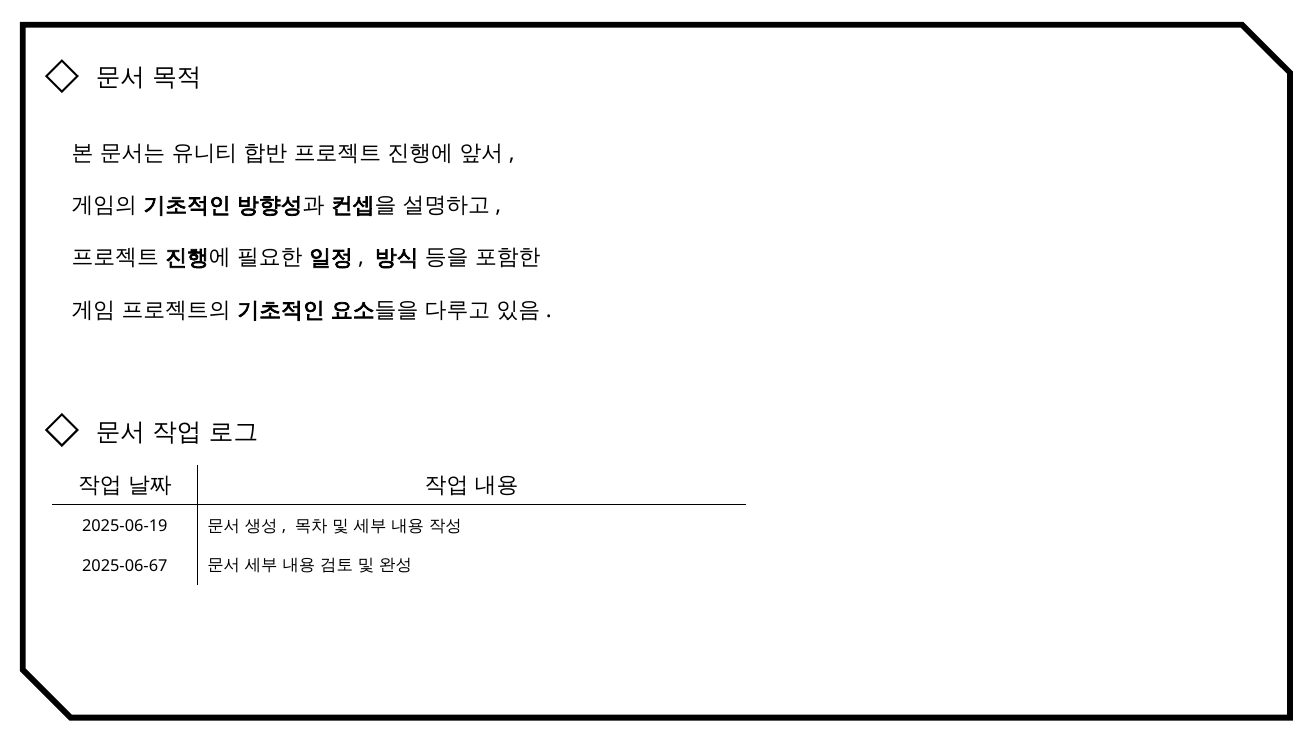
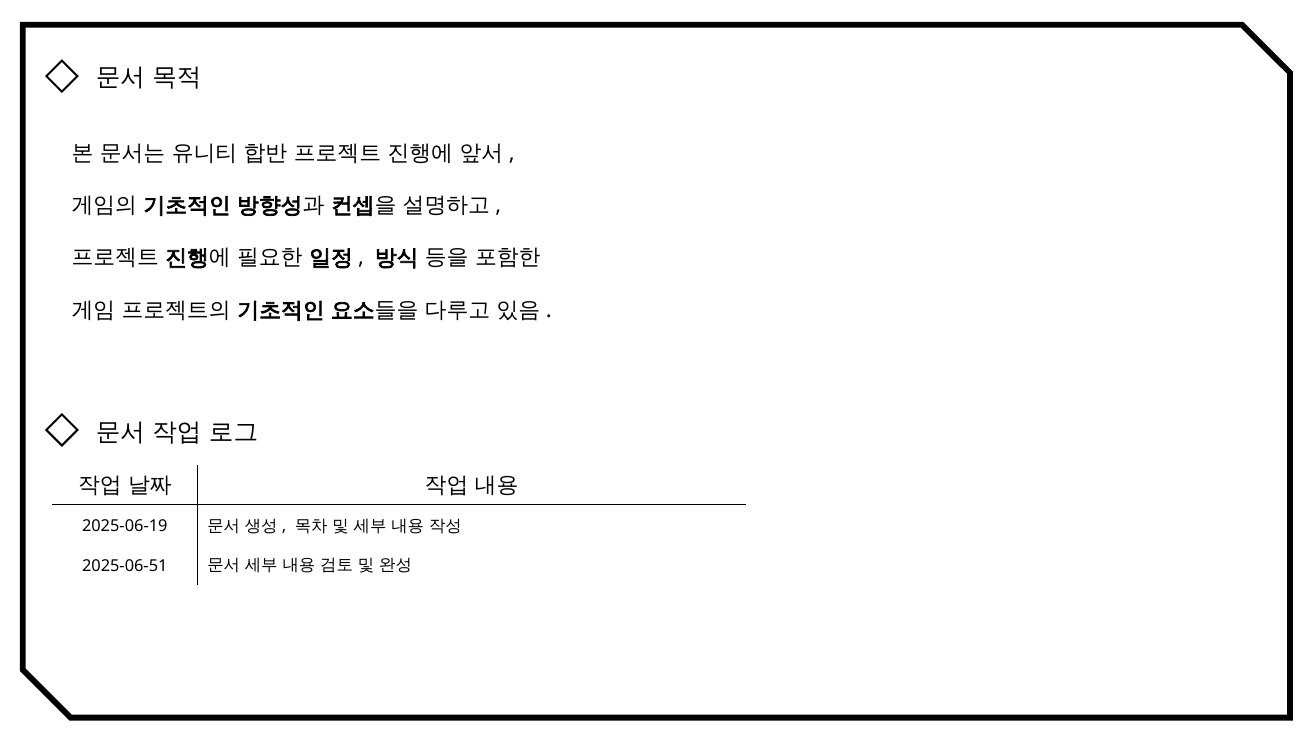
2025-06-67: 2025-06-67 -> 2025-06-51
